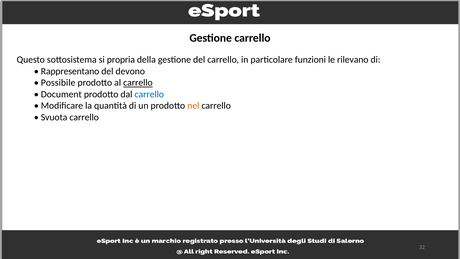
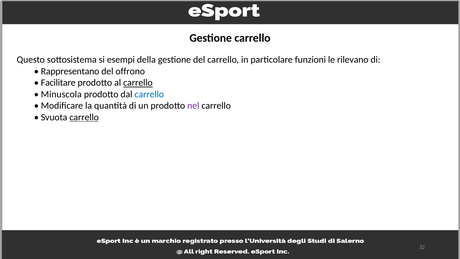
propria: propria -> esempi
devono: devono -> offrono
Possibile: Possibile -> Facilitare
Document: Document -> Minuscola
nel colour: orange -> purple
carrello at (84, 117) underline: none -> present
